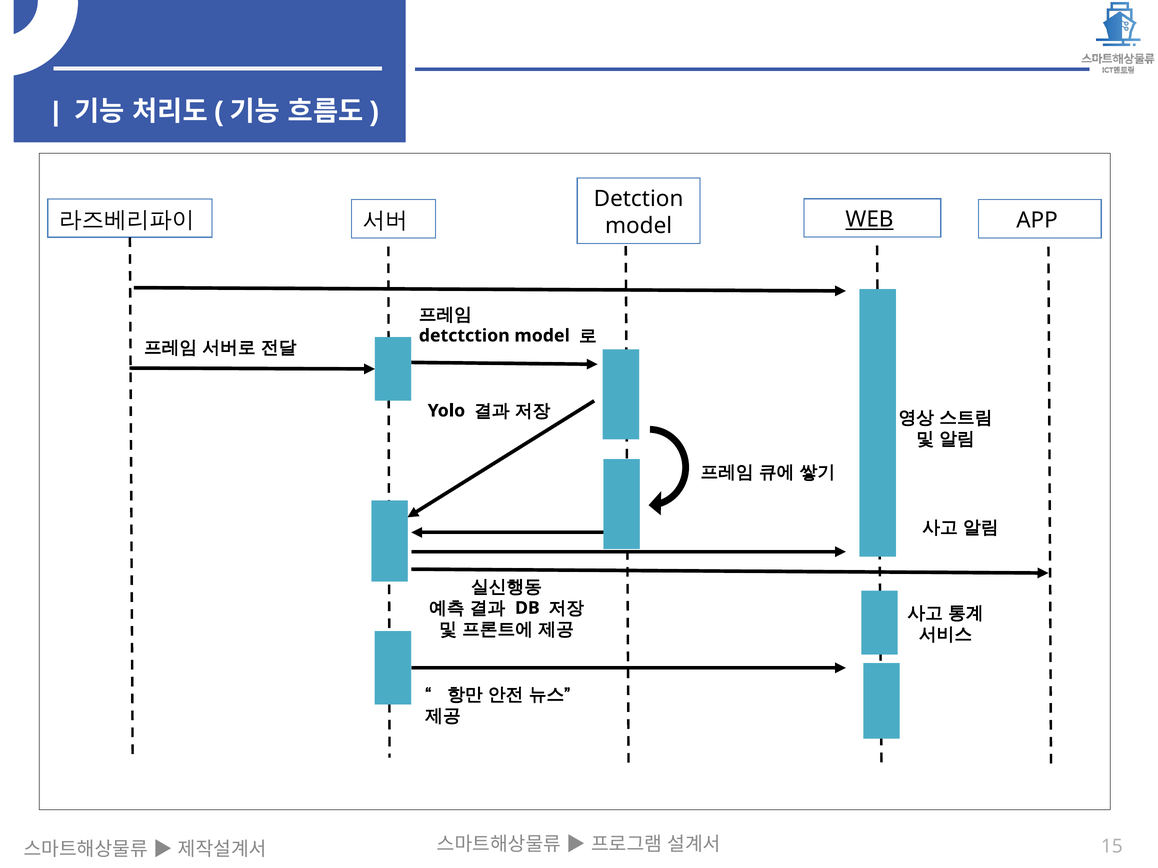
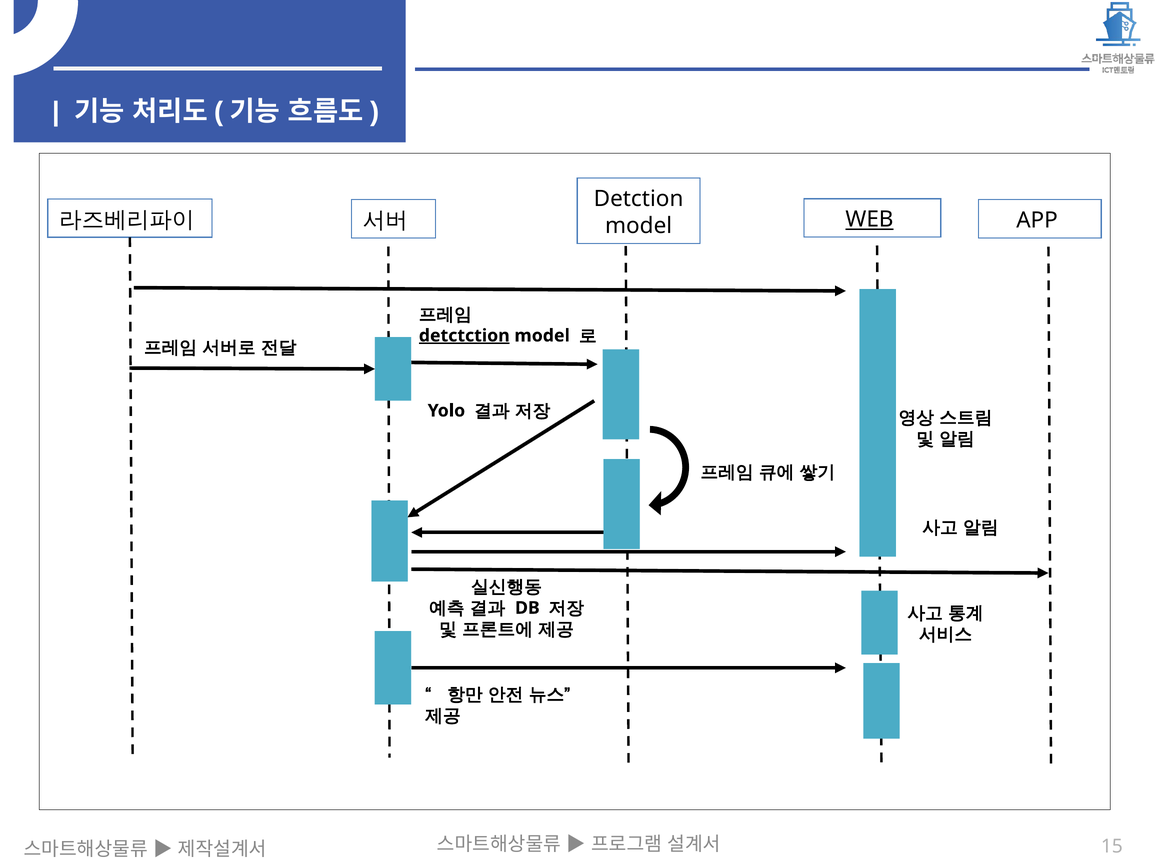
detctction underline: none -> present
